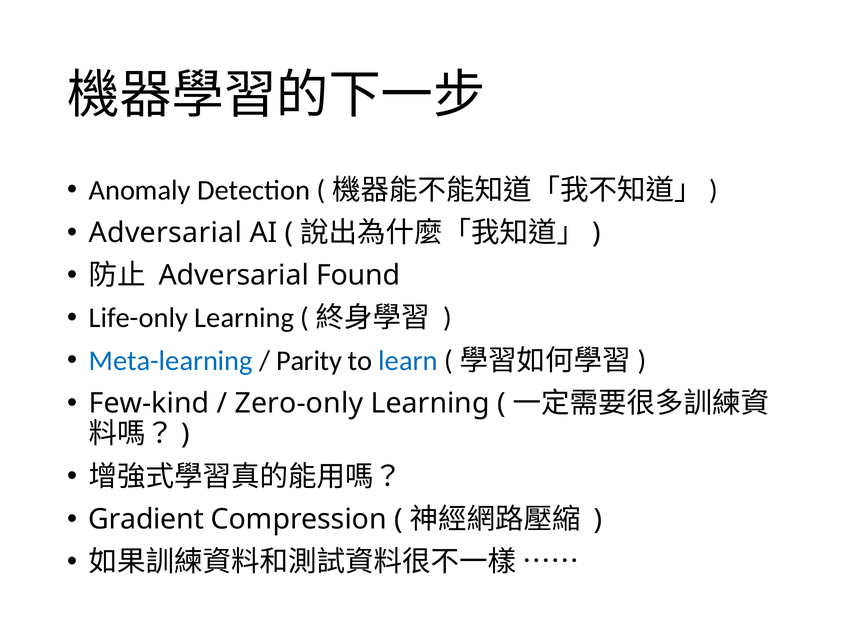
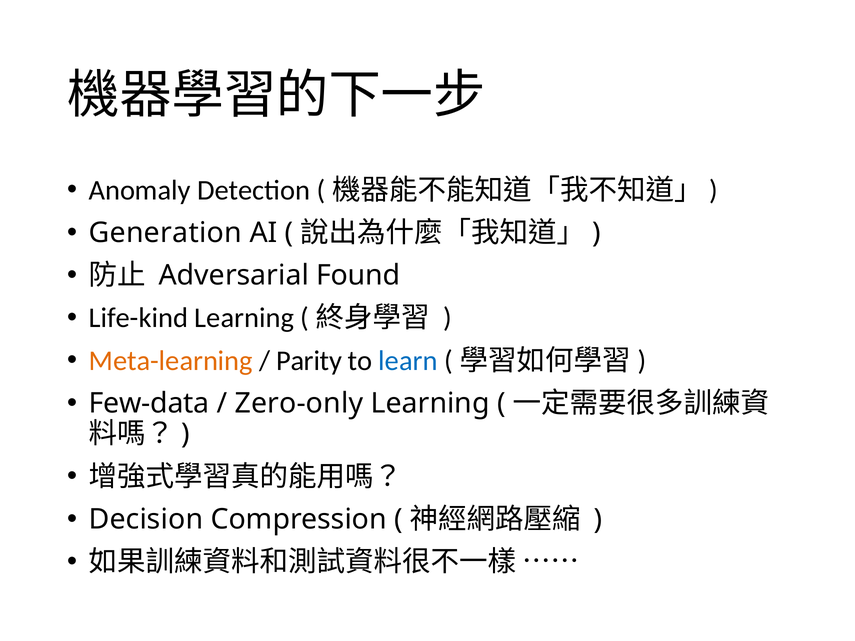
Adversarial at (165, 233): Adversarial -> Generation
Life-only: Life-only -> Life-kind
Meta-learning colour: blue -> orange
Few-kind: Few-kind -> Few-data
Gradient: Gradient -> Decision
